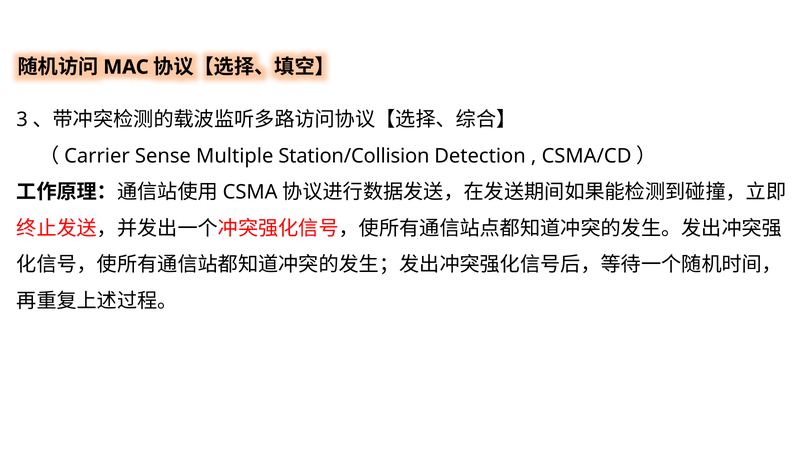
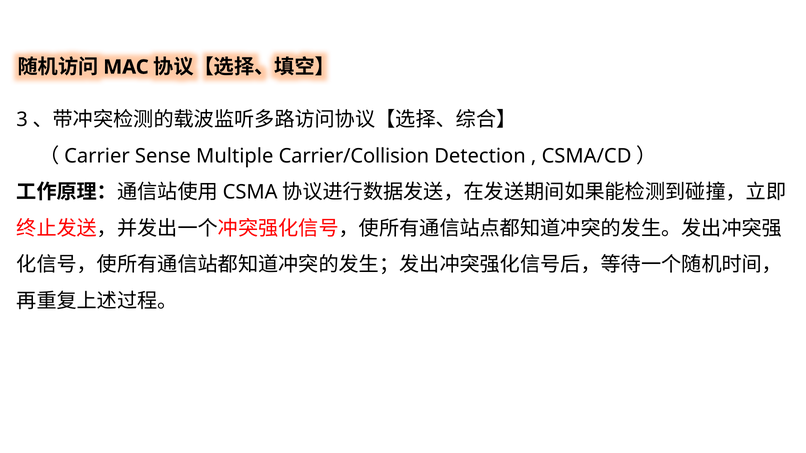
Station/Collision: Station/Collision -> Carrier/Collision
